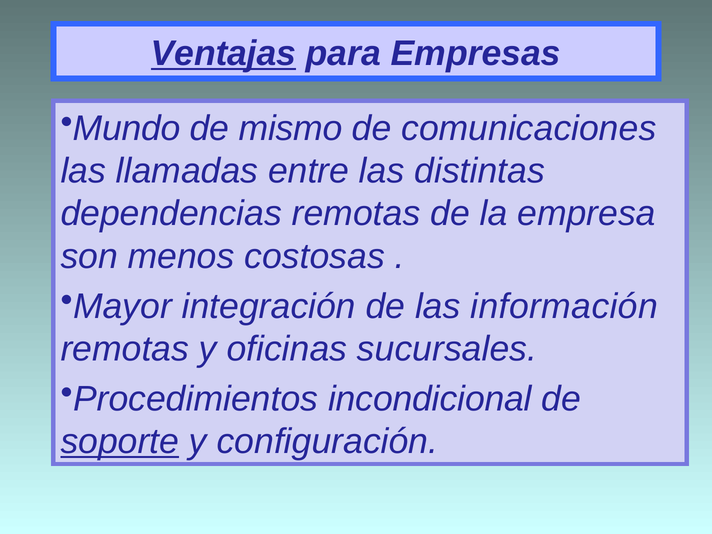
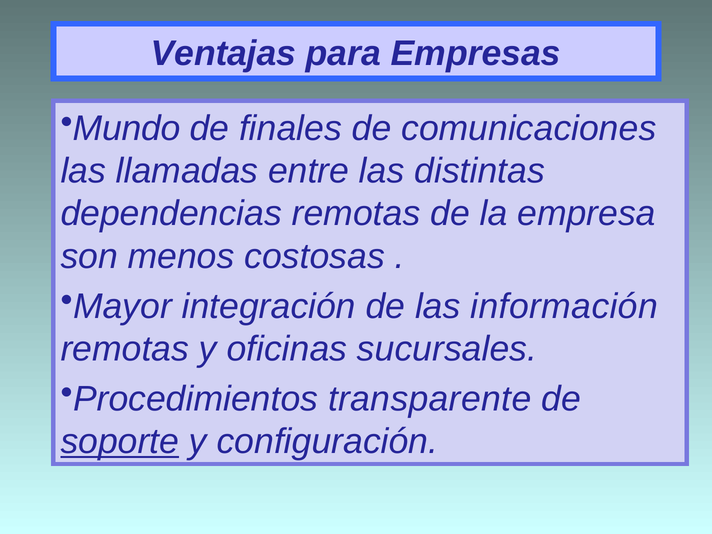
Ventajas underline: present -> none
mismo: mismo -> finales
incondicional: incondicional -> transparente
